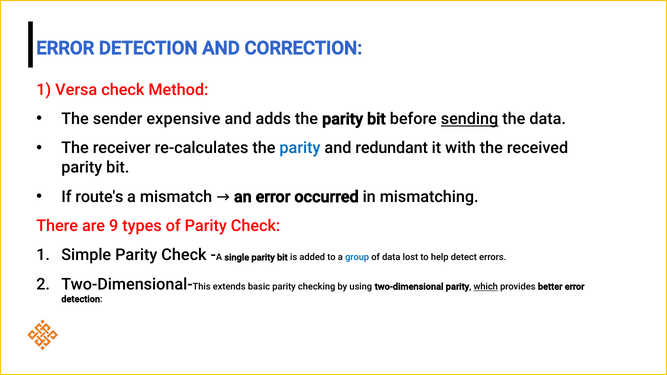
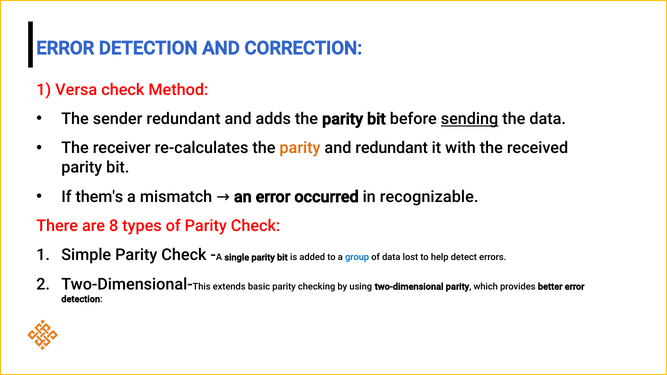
sender expensive: expensive -> redundant
parity at (300, 148) colour: blue -> orange
route's: route's -> them's
mismatching: mismatching -> recognizable
9: 9 -> 8
which underline: present -> none
